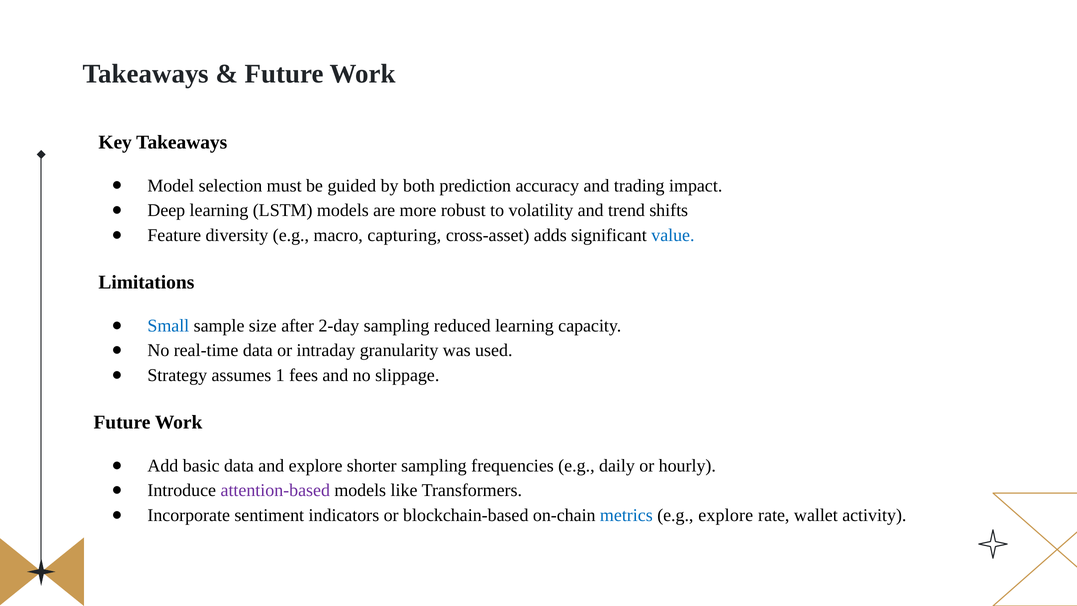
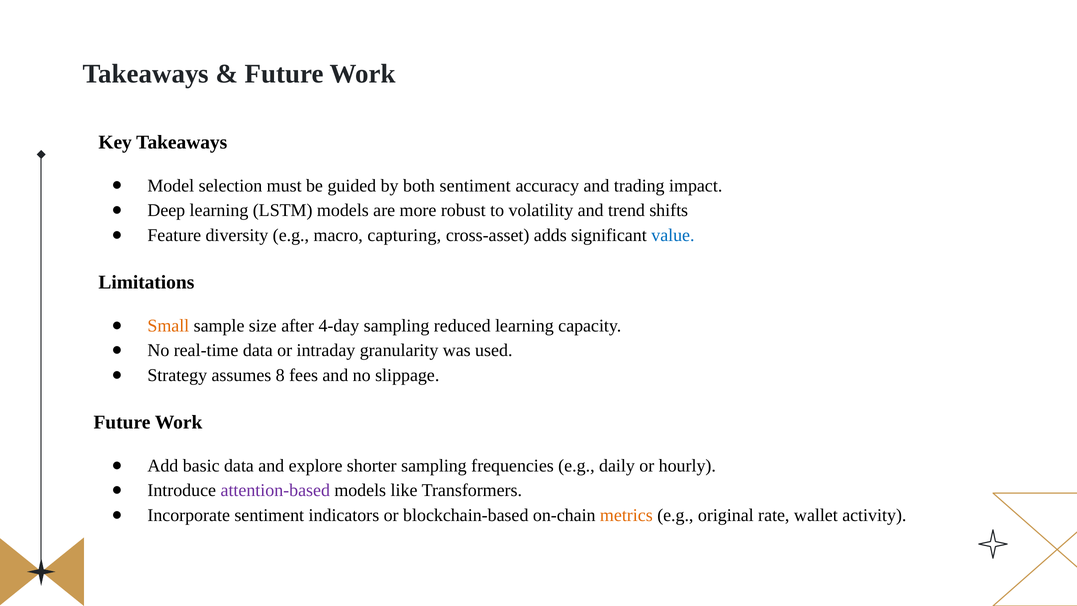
both prediction: prediction -> sentiment
Small colour: blue -> orange
2-day: 2-day -> 4-day
1: 1 -> 8
metrics colour: blue -> orange
e.g explore: explore -> original
